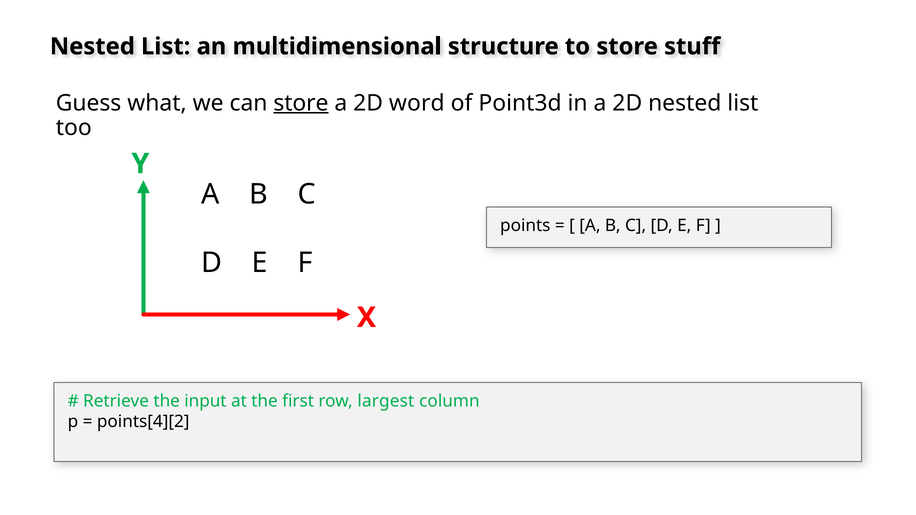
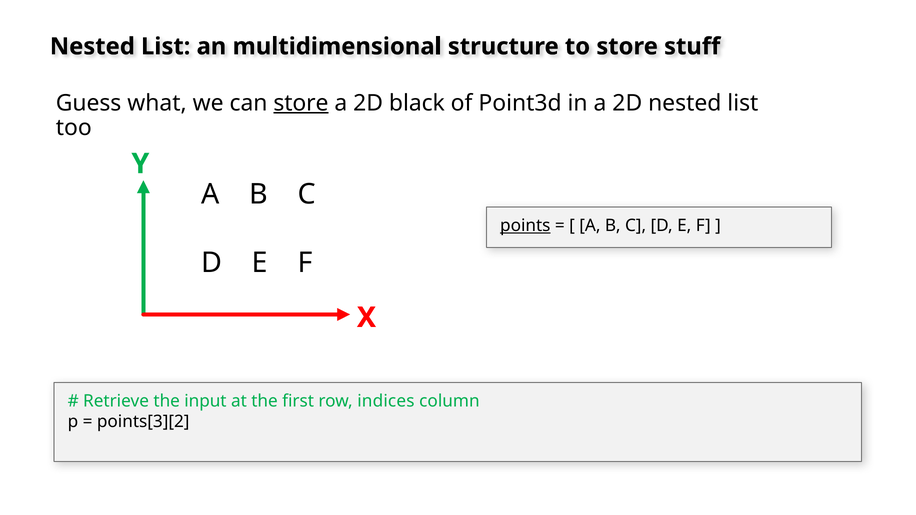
word: word -> black
points underline: none -> present
largest: largest -> indices
points[4][2: points[4][2 -> points[3][2
